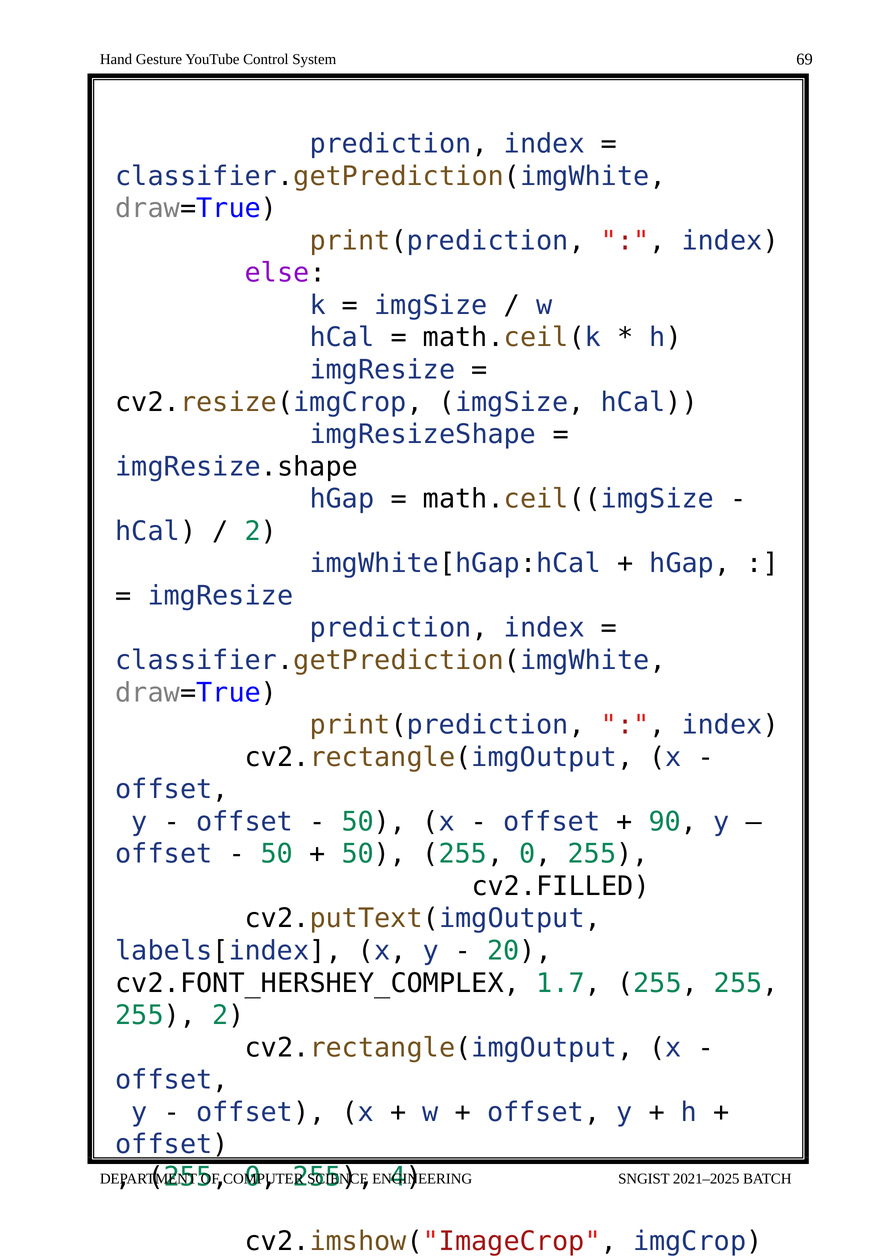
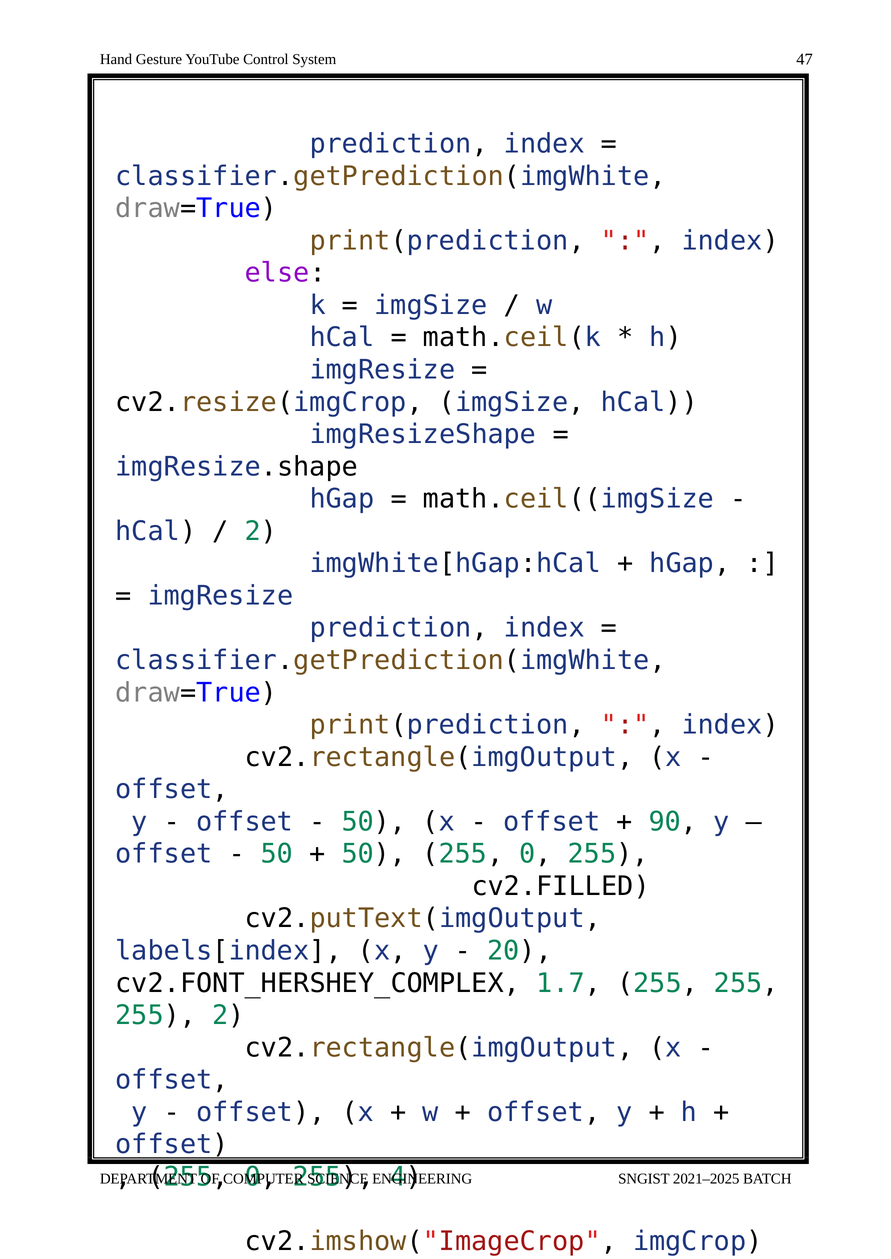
69: 69 -> 47
